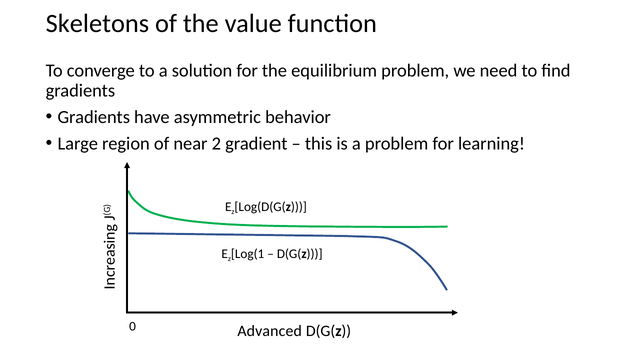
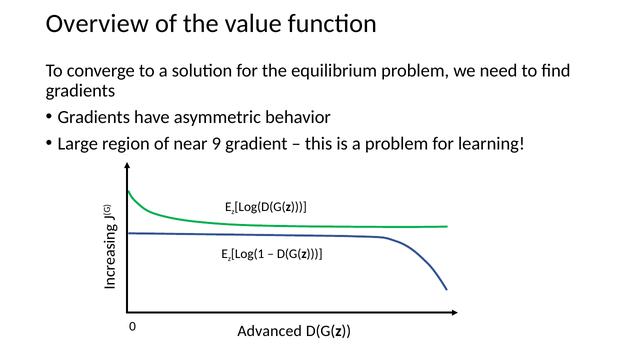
Skeletons: Skeletons -> Overview
2: 2 -> 9
